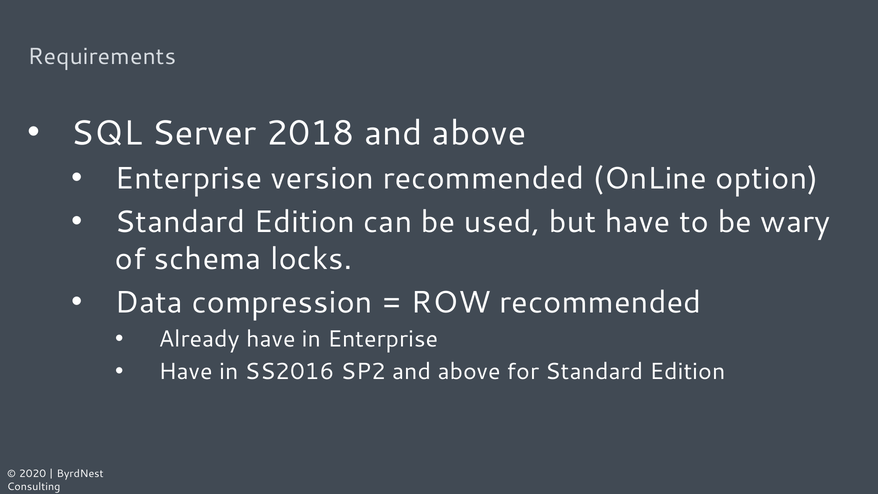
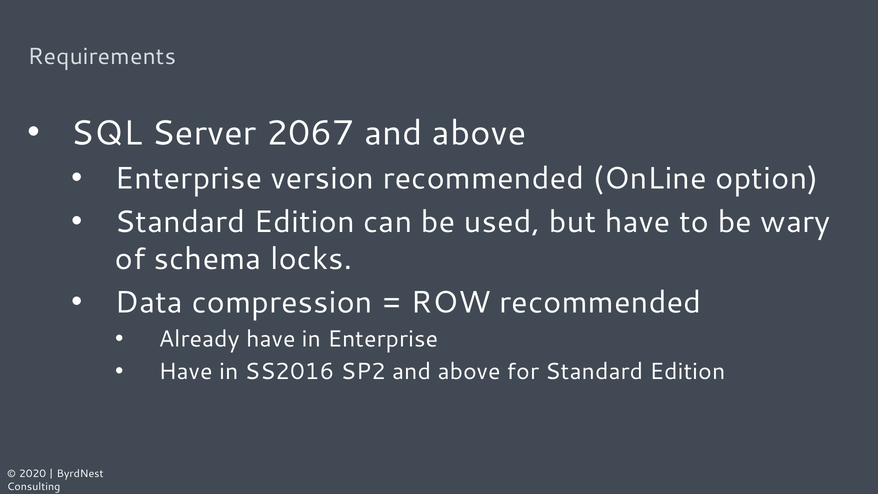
2018: 2018 -> 2067
